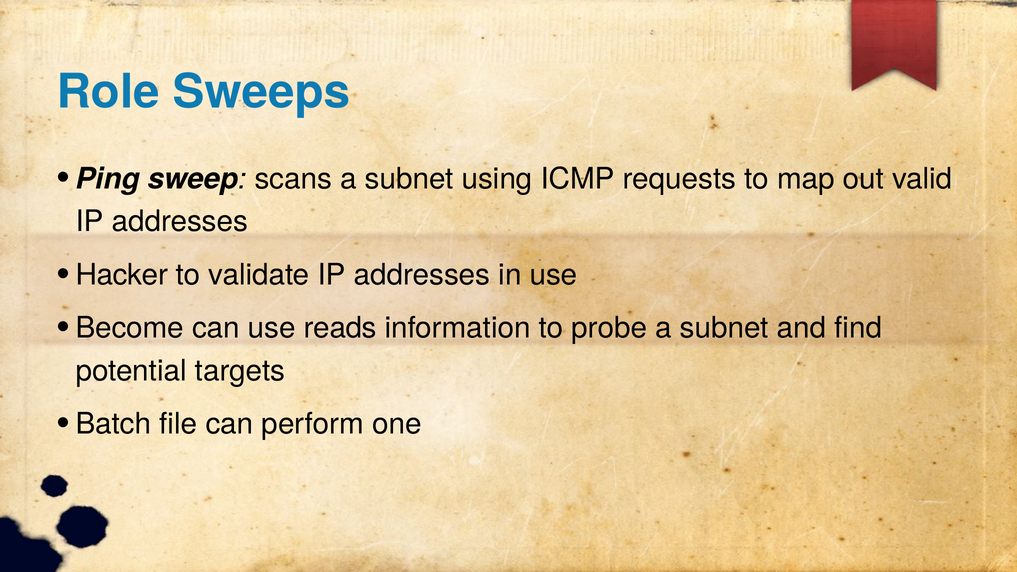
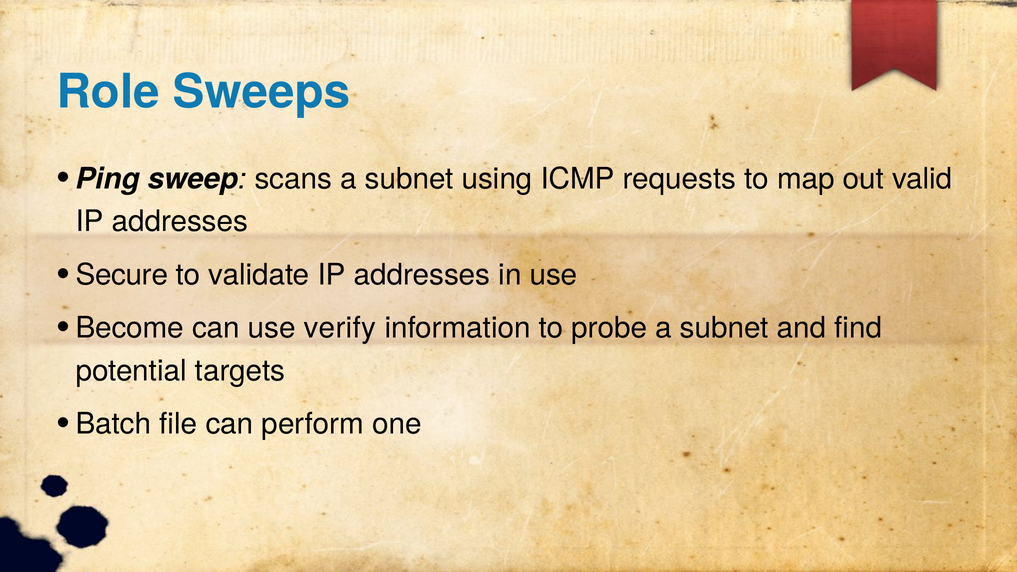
Hacker: Hacker -> Secure
reads: reads -> verify
